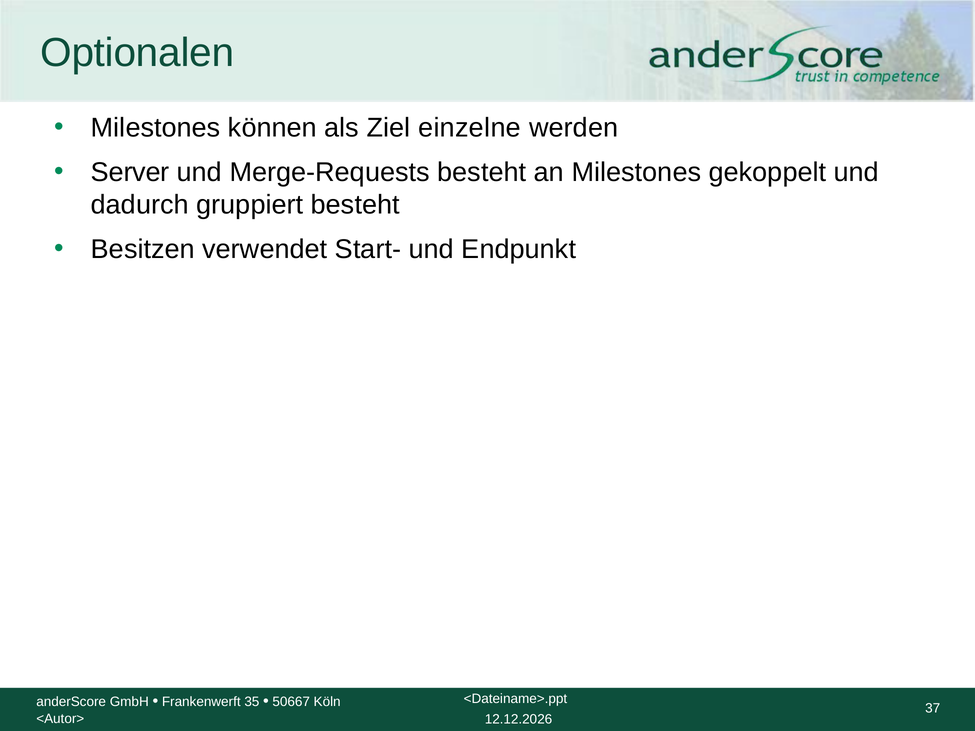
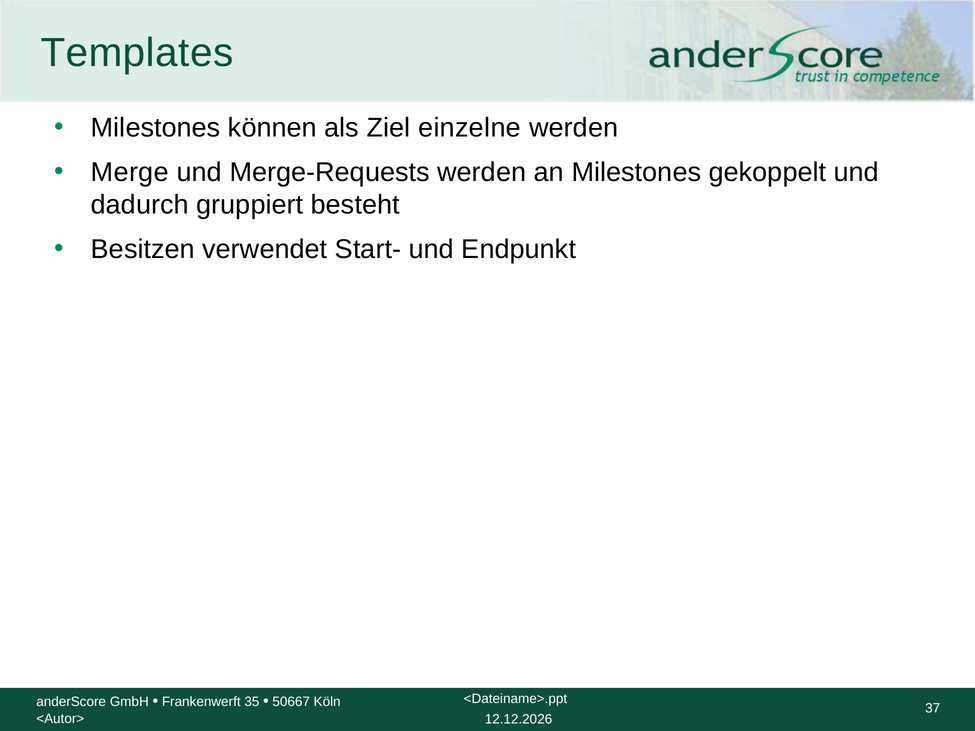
Optionalen: Optionalen -> Templates
Server: Server -> Merge
Merge-Requests besteht: besteht -> werden
